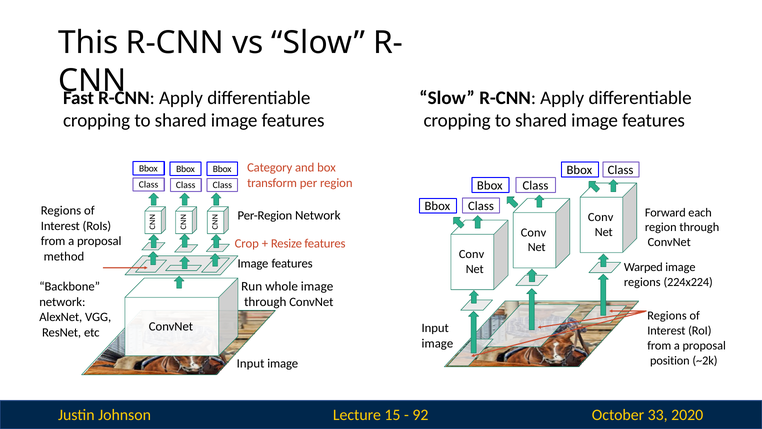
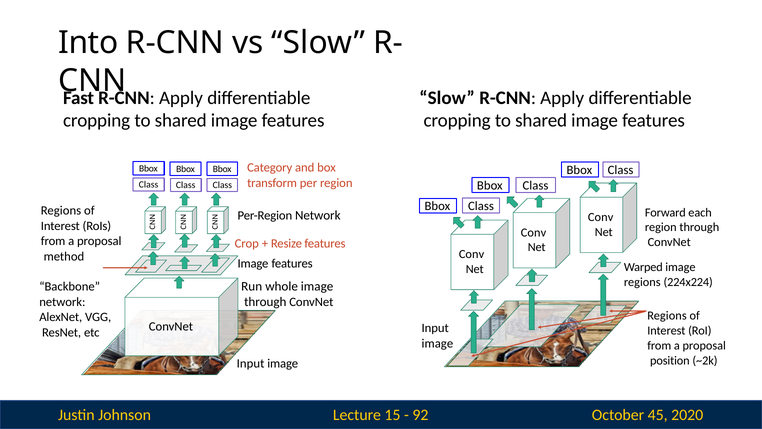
This: This -> Into
33: 33 -> 45
